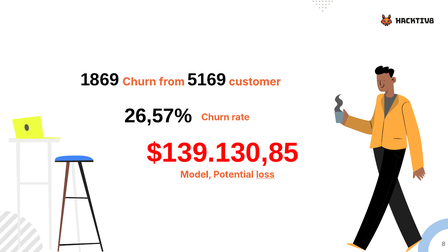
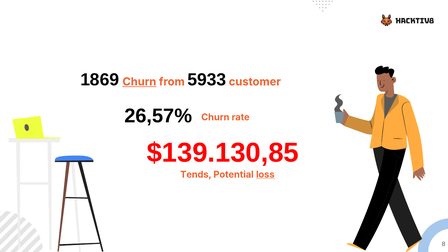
Churn at (139, 82) underline: none -> present
5169: 5169 -> 5933
Model: Model -> Tends
